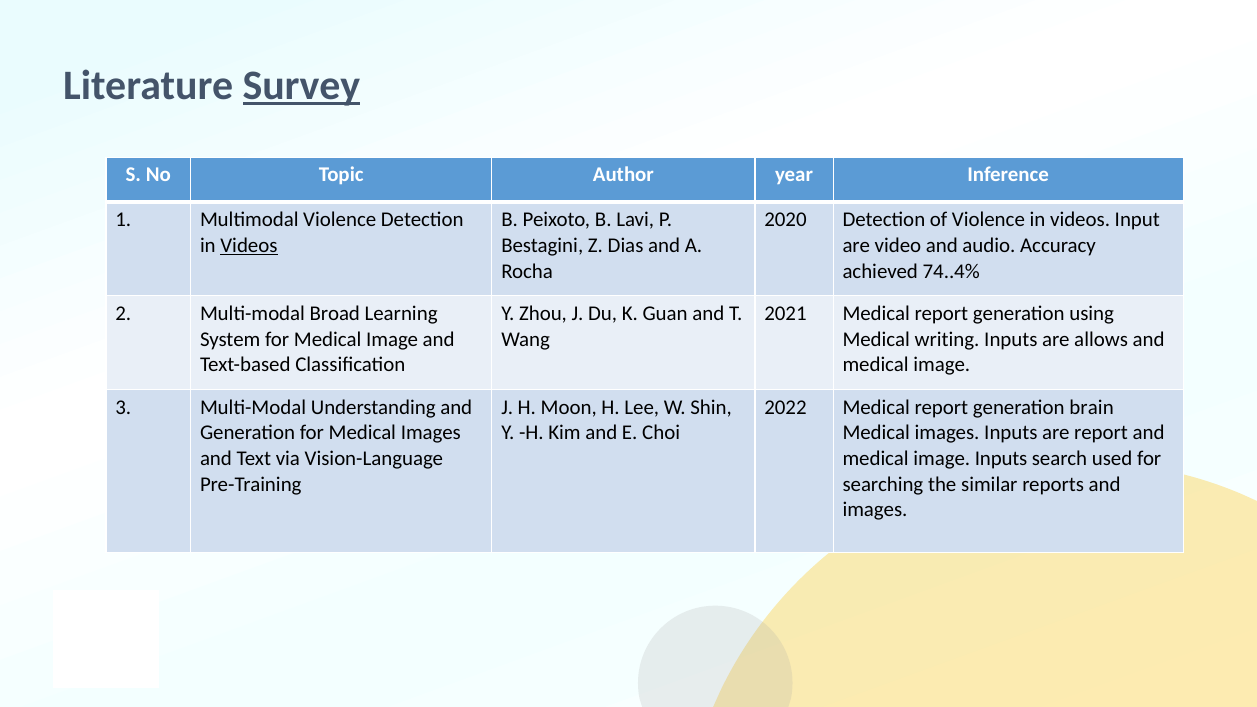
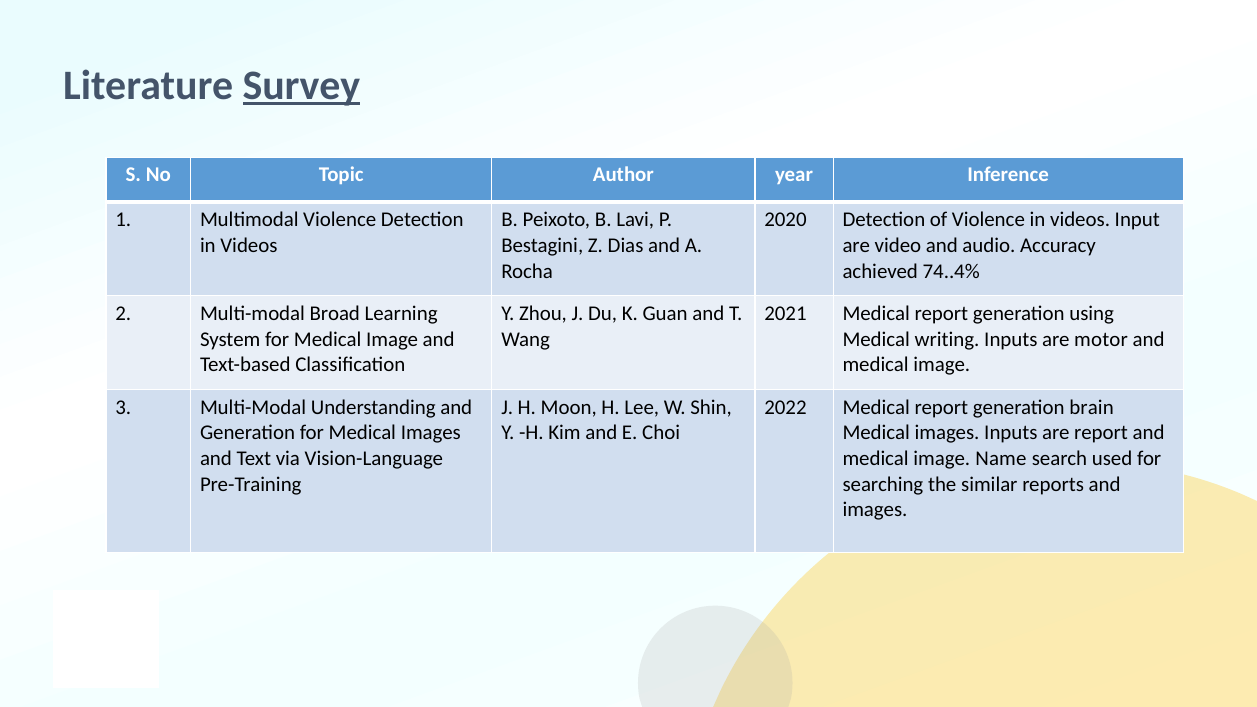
Videos at (249, 246) underline: present -> none
allows: allows -> motor
image Inputs: Inputs -> Name
